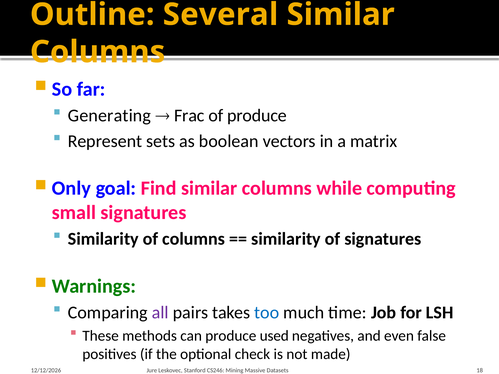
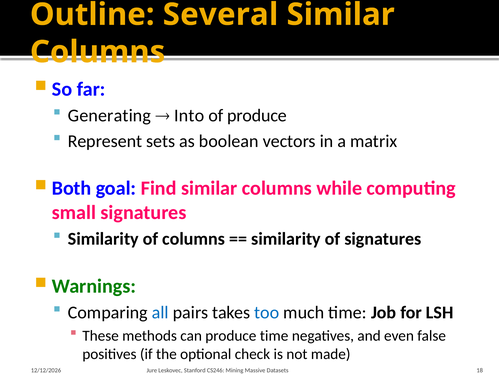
Frac: Frac -> Into
Only: Only -> Both
all colour: purple -> blue
produce used: used -> time
